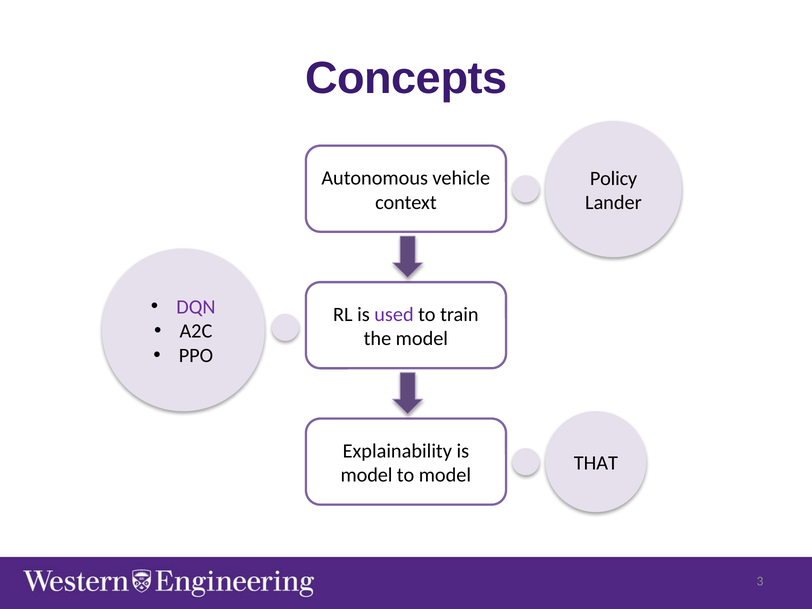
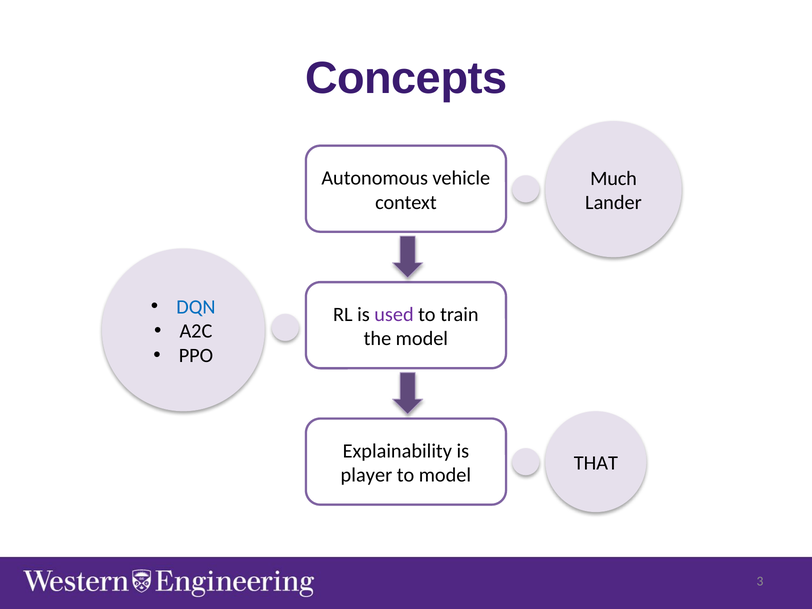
Policy: Policy -> Much
DQN colour: purple -> blue
model at (367, 475): model -> player
